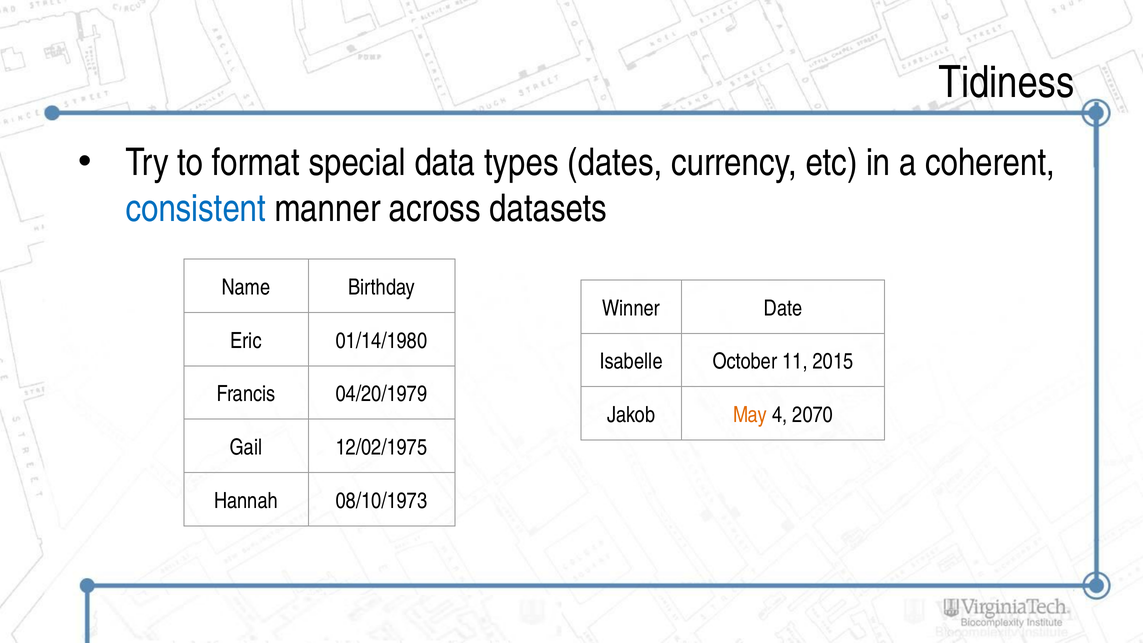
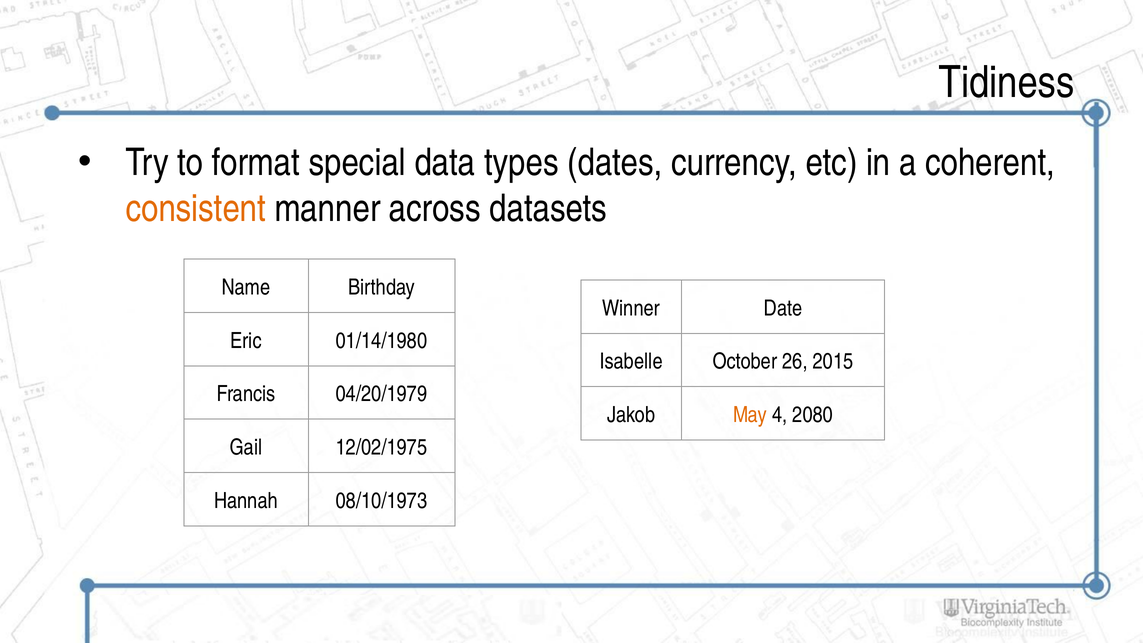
consistent colour: blue -> orange
11: 11 -> 26
2070: 2070 -> 2080
